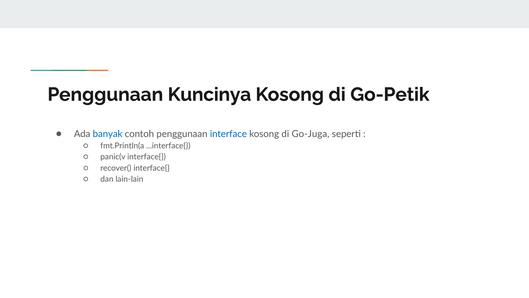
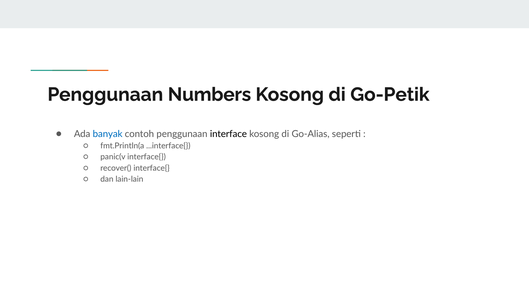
Kuncinya: Kuncinya -> Numbers
interface colour: blue -> black
Go-Juga: Go-Juga -> Go-Alias
